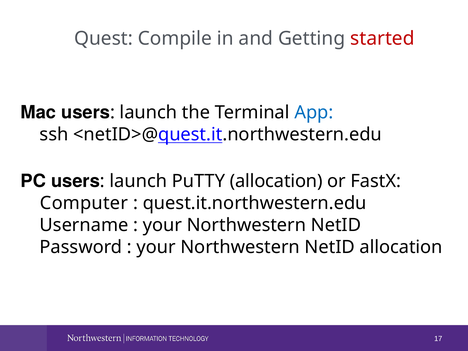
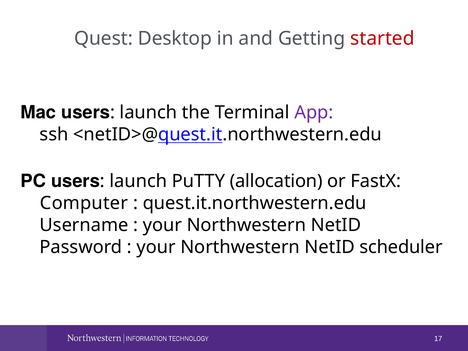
Compile: Compile -> Desktop
App colour: blue -> purple
NetID allocation: allocation -> scheduler
